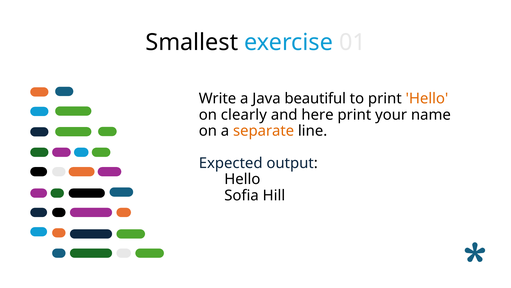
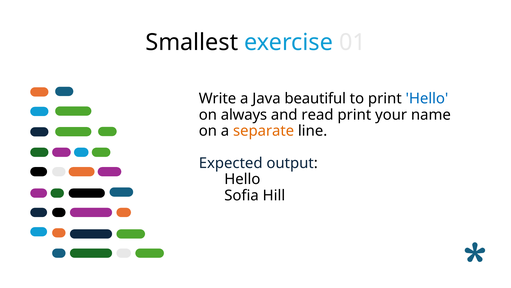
Hello at (427, 99) colour: orange -> blue
clearly: clearly -> always
here: here -> read
